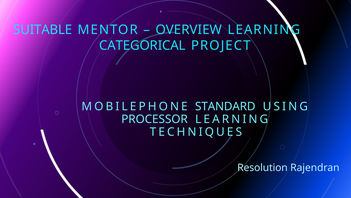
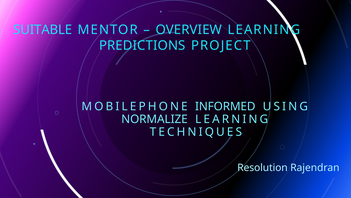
CATEGORICAL: CATEGORICAL -> PREDICTIONS
STANDARD: STANDARD -> INFORMED
PROCESSOR: PROCESSOR -> NORMALIZE
